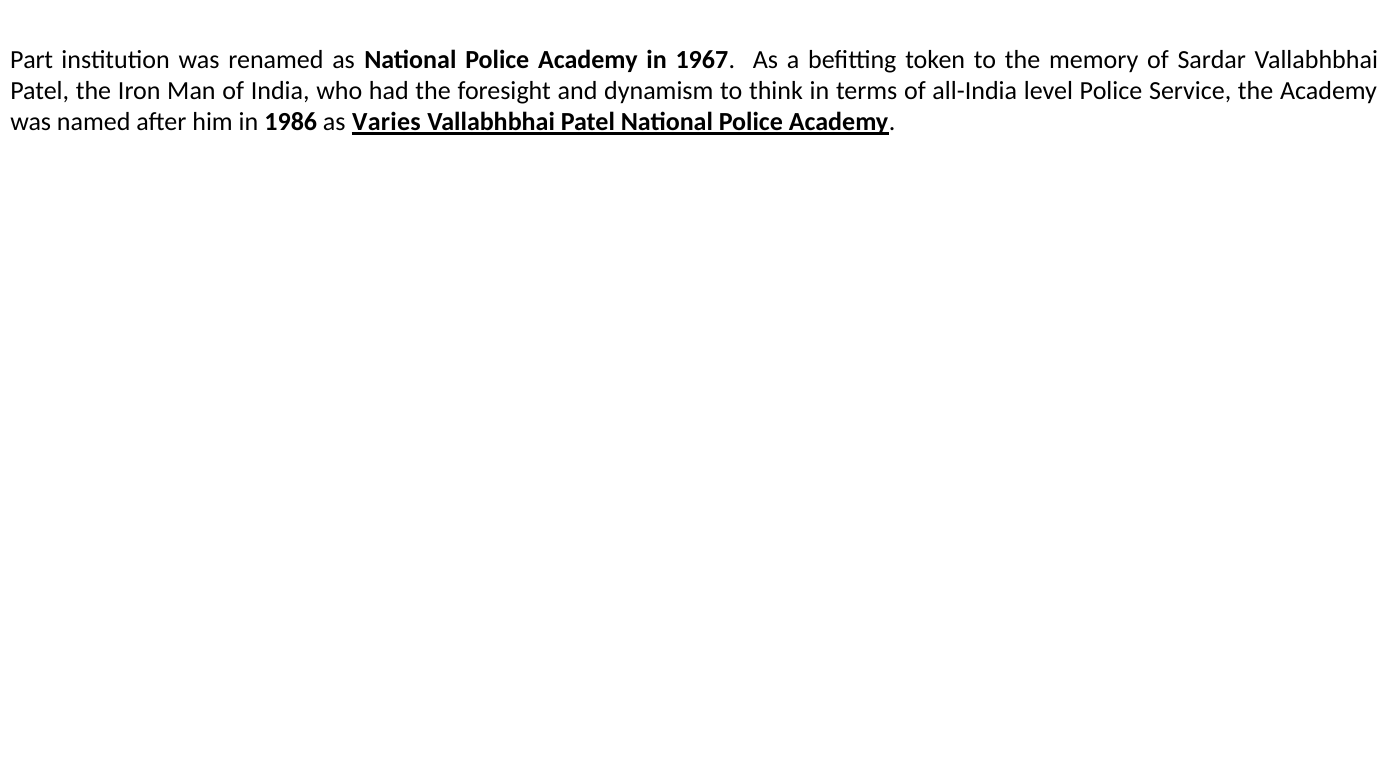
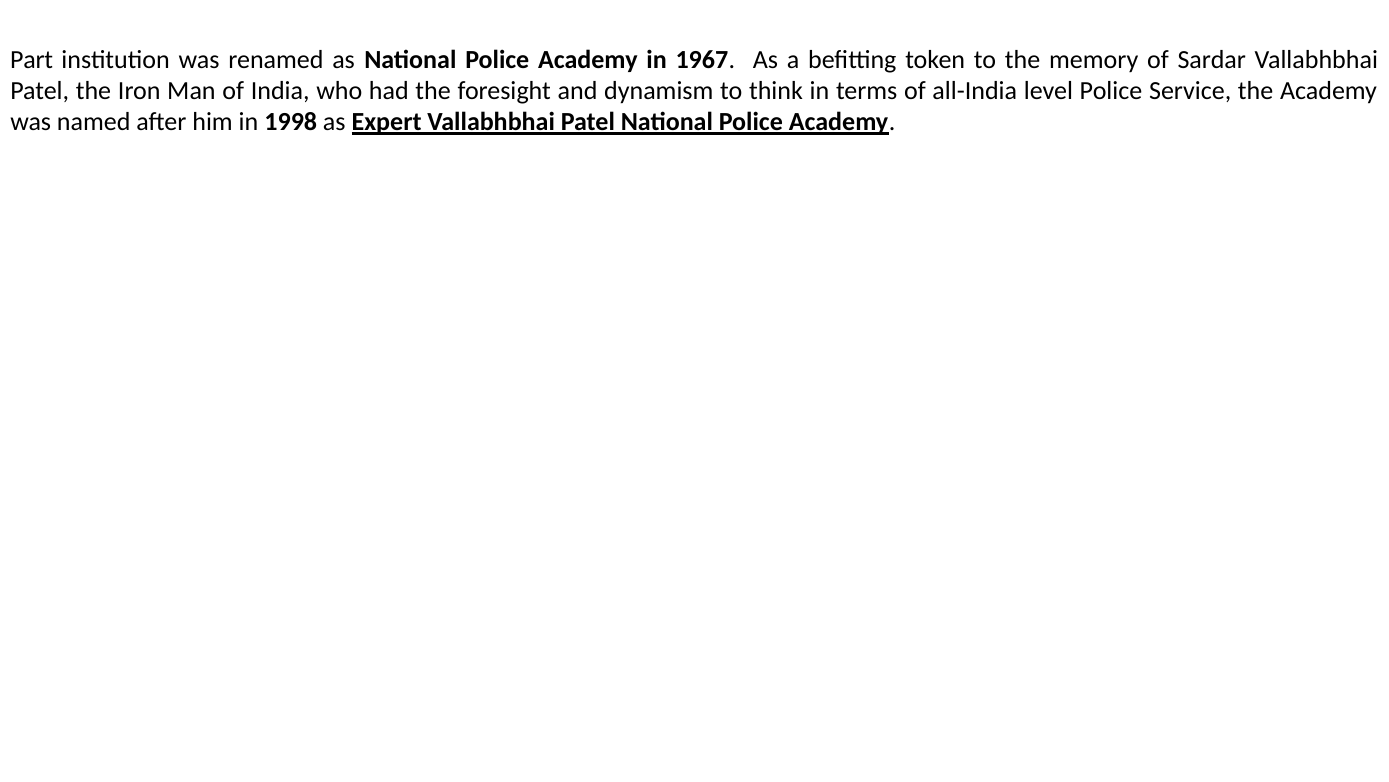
1986: 1986 -> 1998
Varies: Varies -> Expert
